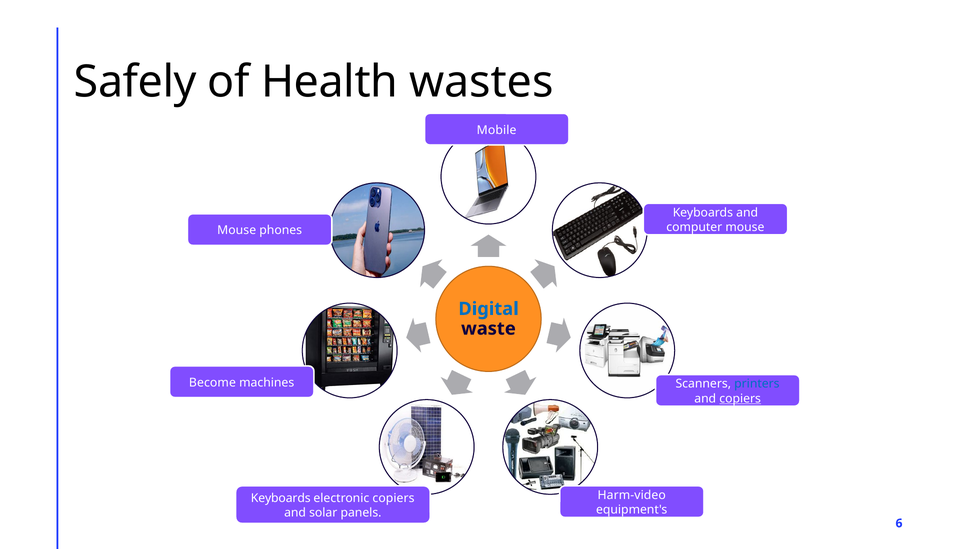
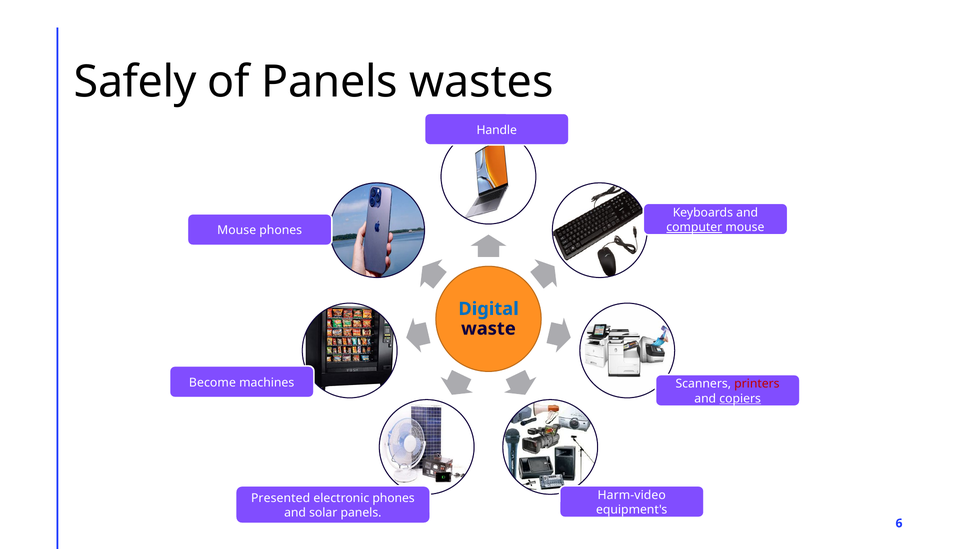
of Health: Health -> Panels
Mobile: Mobile -> Handle
computer underline: none -> present
printers colour: blue -> red
Keyboards at (281, 499): Keyboards -> Presented
electronic copiers: copiers -> phones
